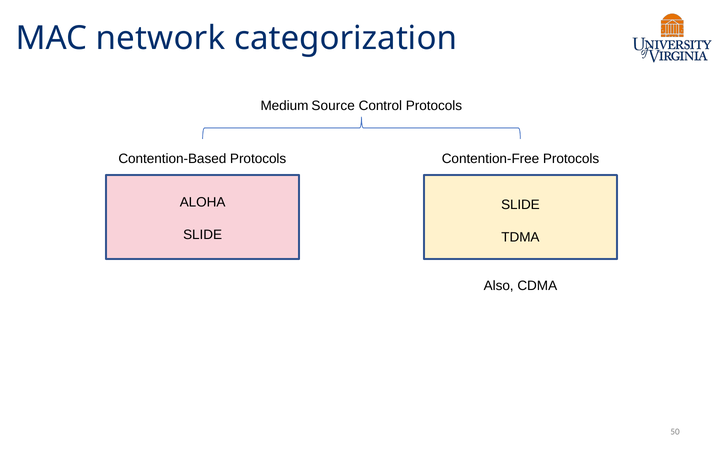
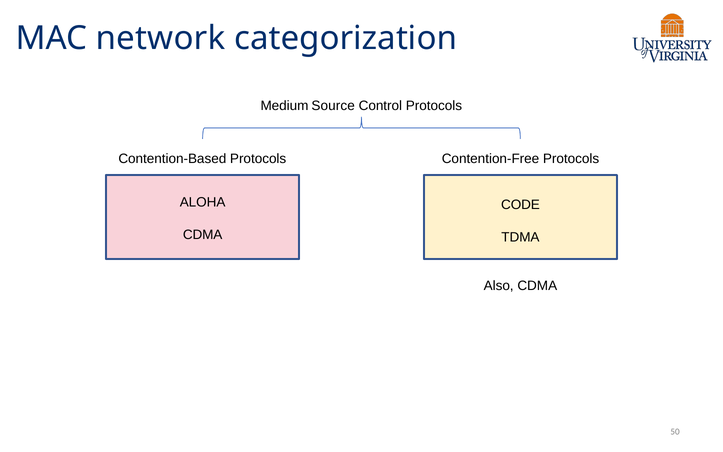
SLIDE at (520, 205): SLIDE -> CODE
SLIDE at (203, 235): SLIDE -> CDMA
